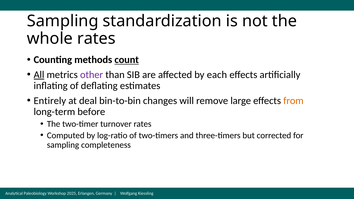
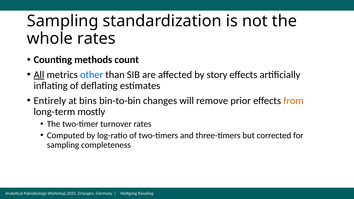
count underline: present -> none
other colour: purple -> blue
each: each -> story
deal: deal -> bins
large: large -> prior
before: before -> mostly
